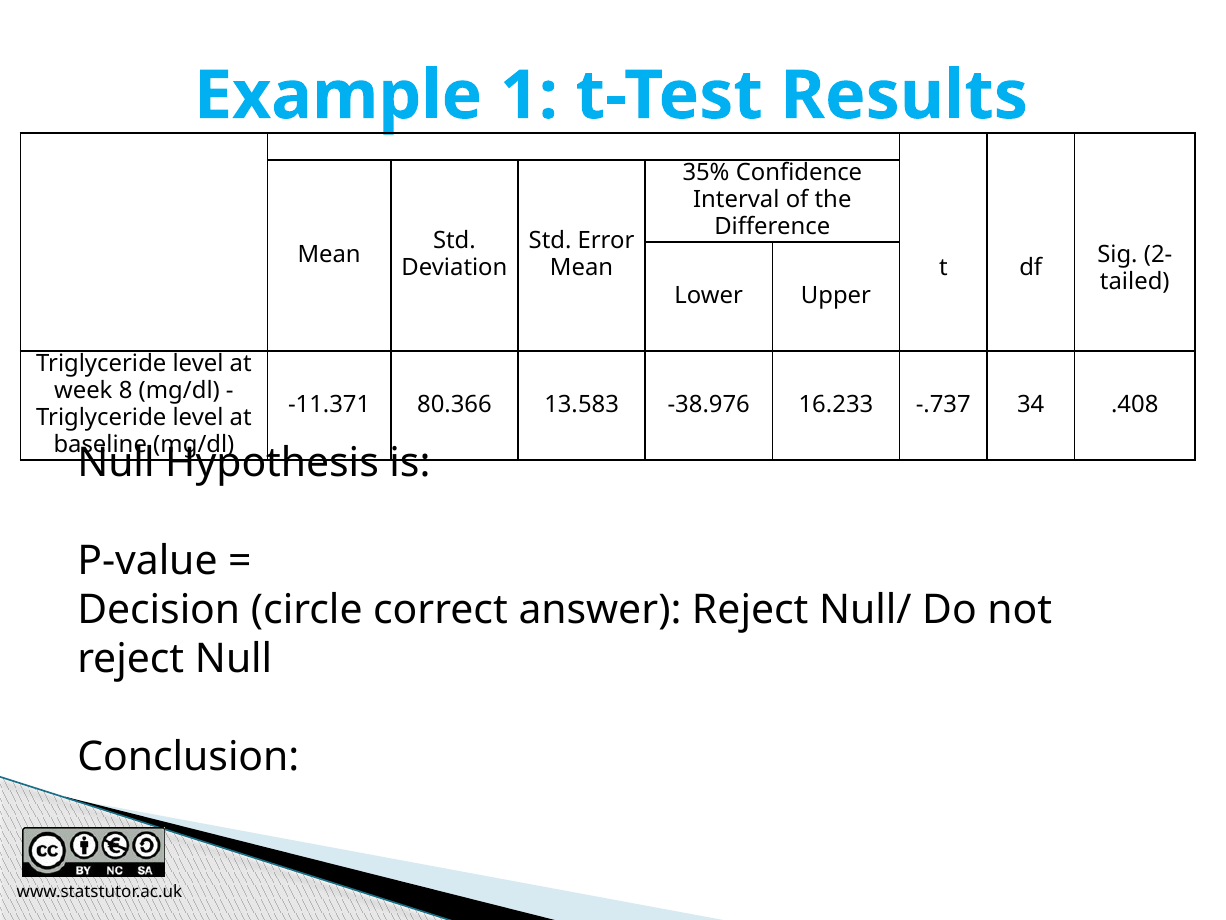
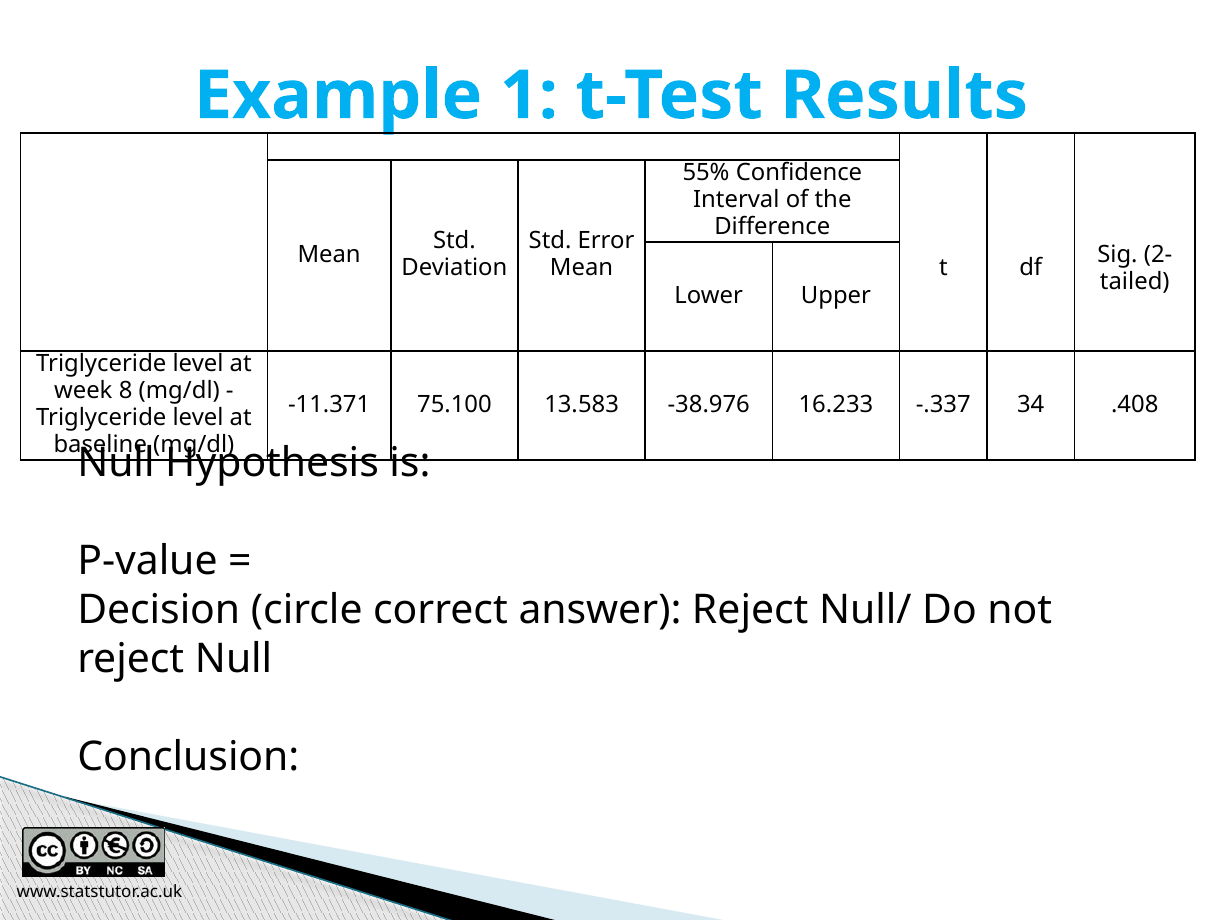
35%: 35% -> 55%
80.366: 80.366 -> 75.100
-.737: -.737 -> -.337
